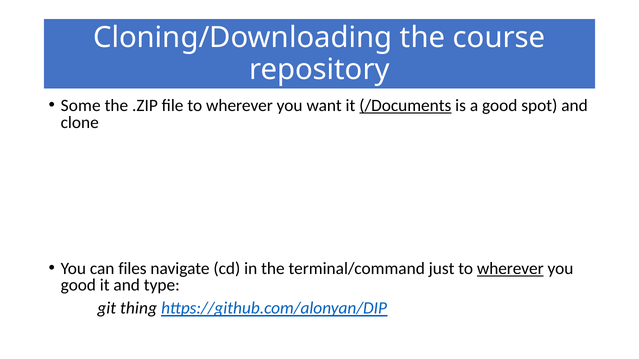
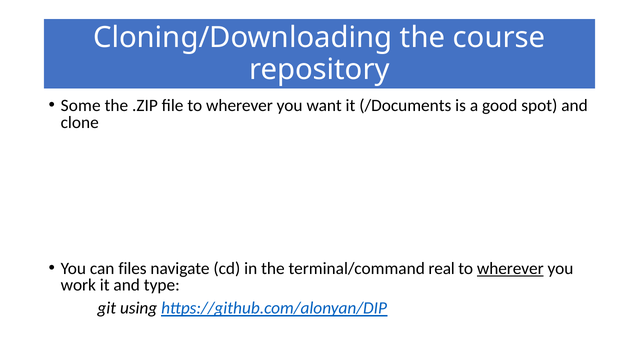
/Documents underline: present -> none
just: just -> real
good at (78, 286): good -> work
thing: thing -> using
